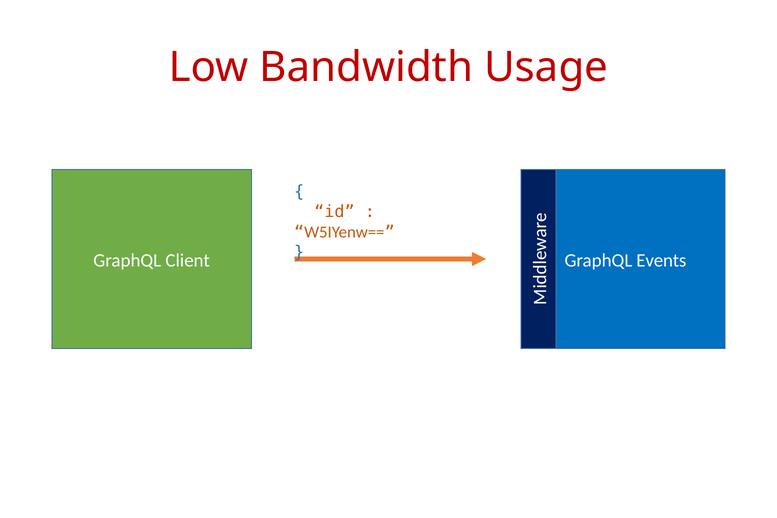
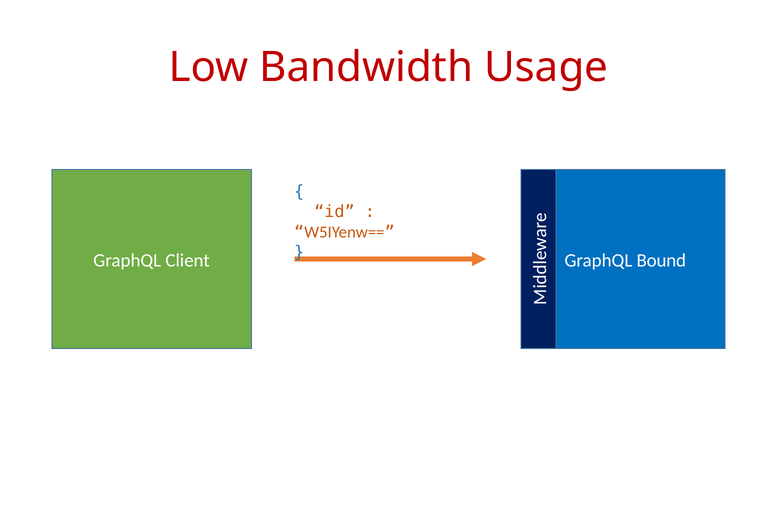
Events: Events -> Bound
